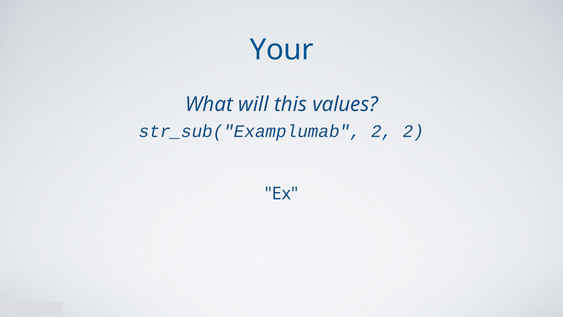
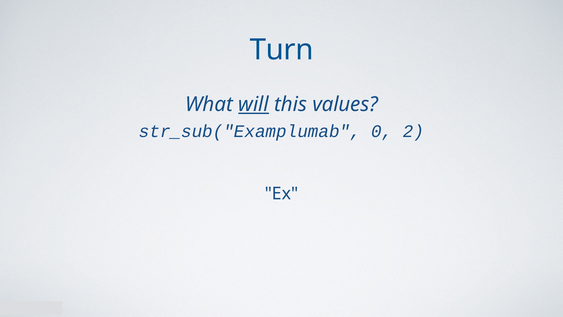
Your: Your -> Turn
will underline: none -> present
str_sub("Examplumab 2: 2 -> 0
